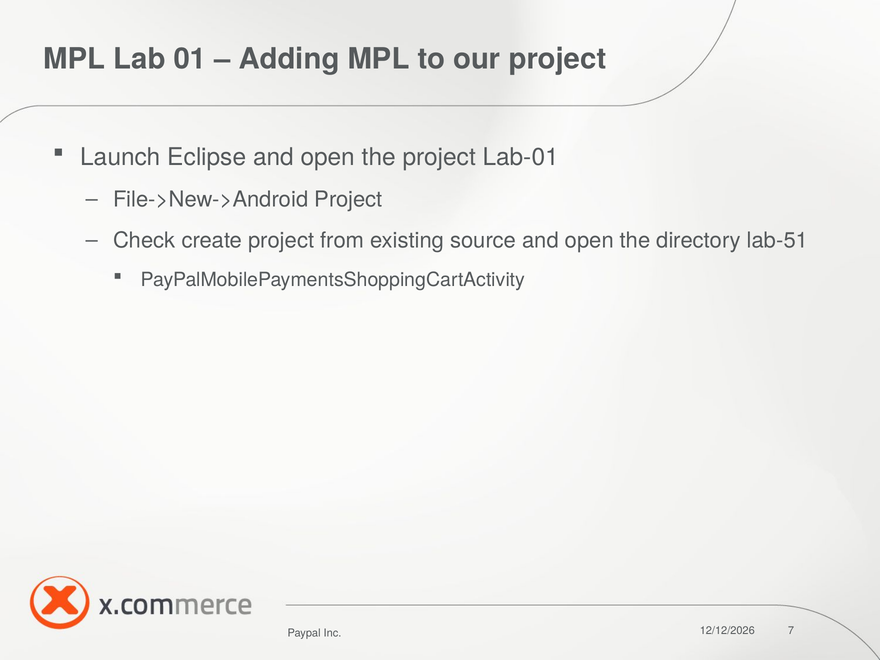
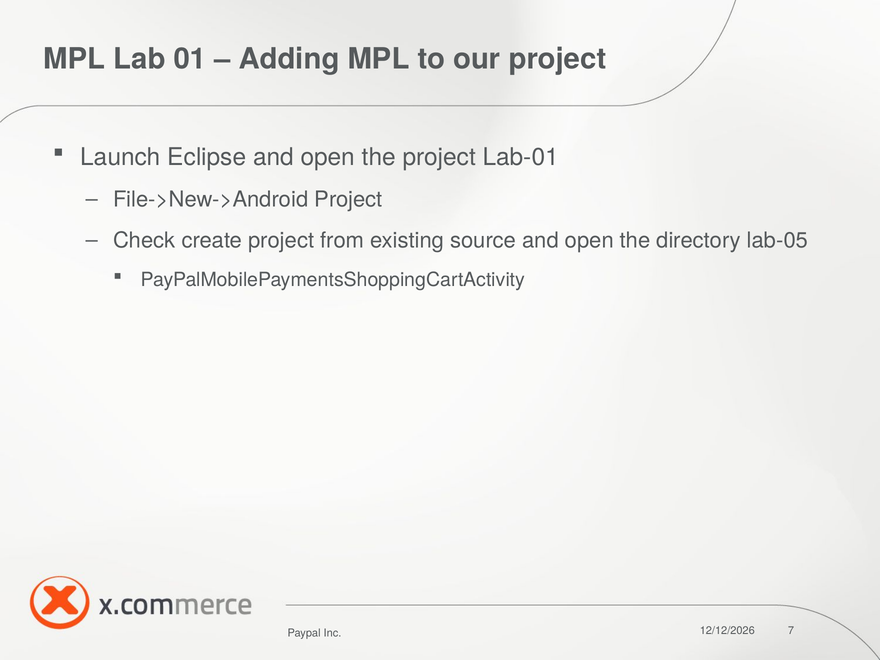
lab-51: lab-51 -> lab-05
